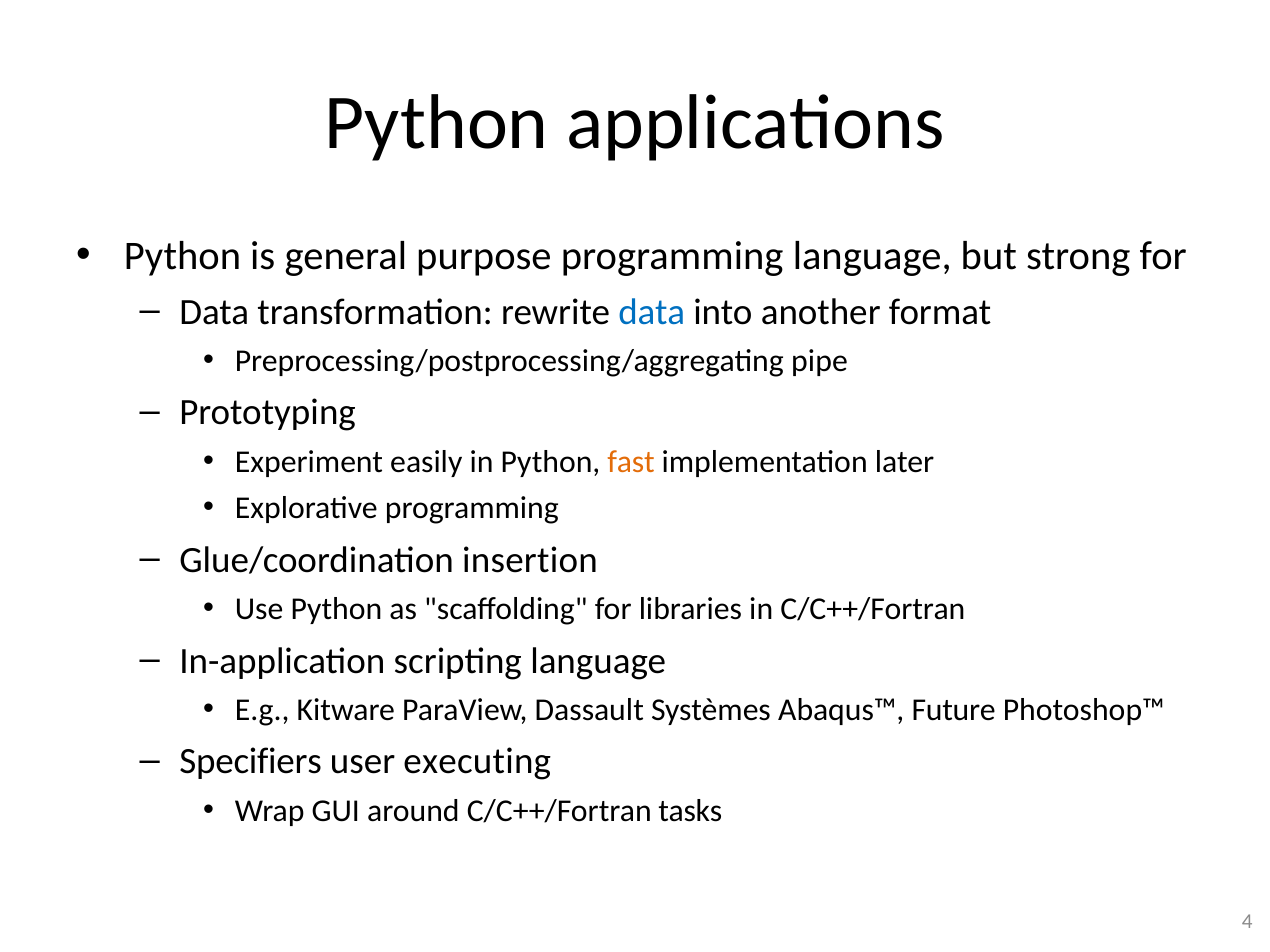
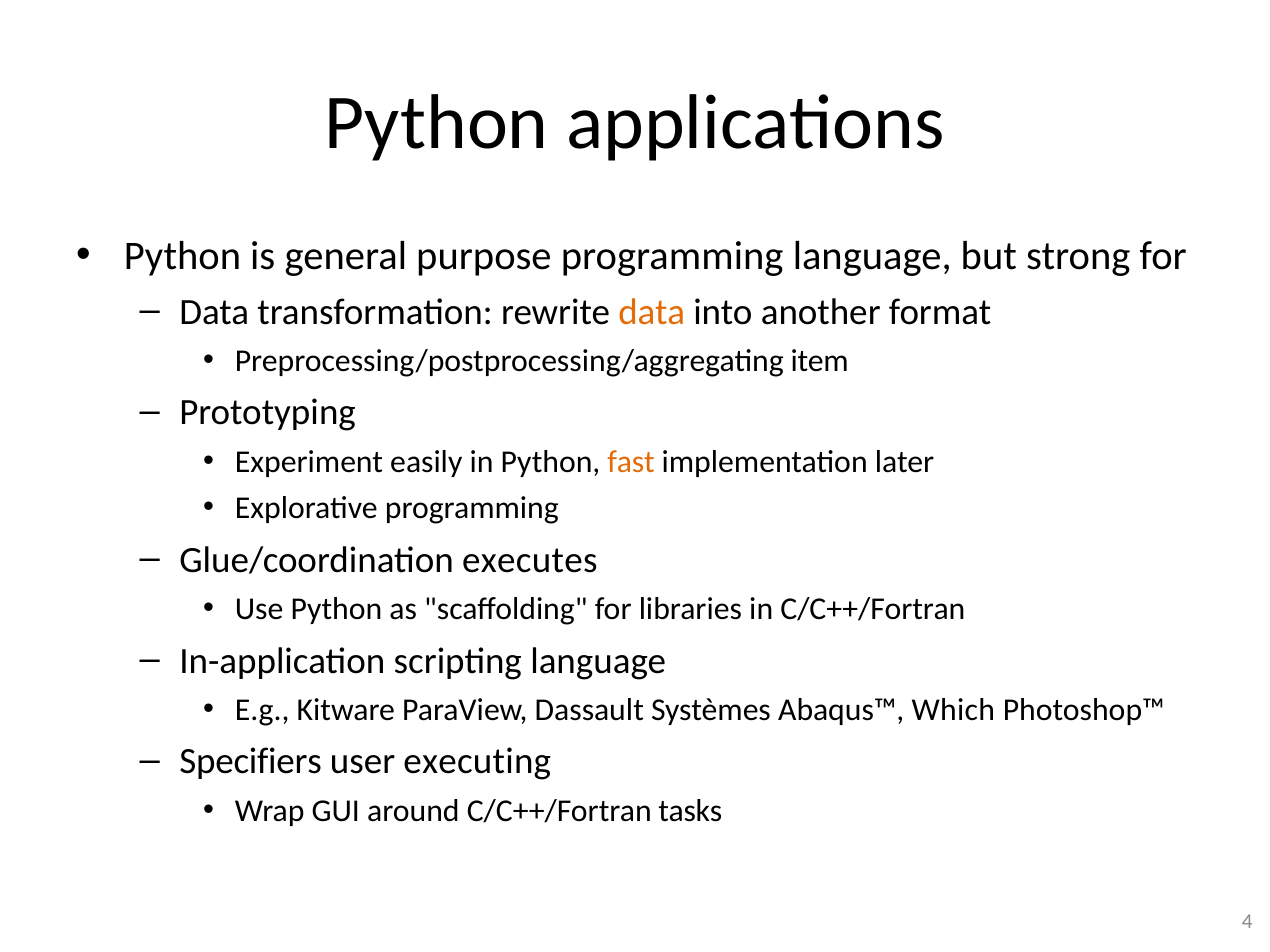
data at (652, 312) colour: blue -> orange
pipe: pipe -> item
insertion: insertion -> executes
Future: Future -> Which
